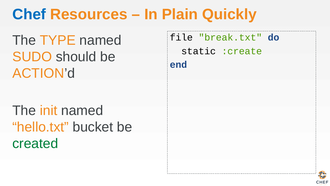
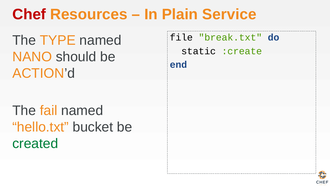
Chef colour: blue -> red
Quickly: Quickly -> Service
SUDO: SUDO -> NANO
init: init -> fail
